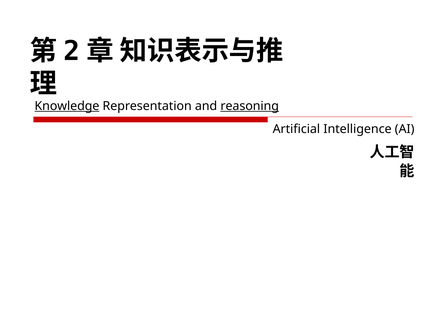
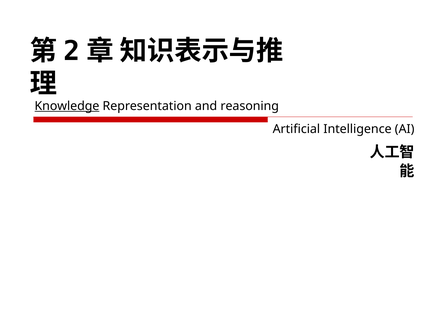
reasoning underline: present -> none
